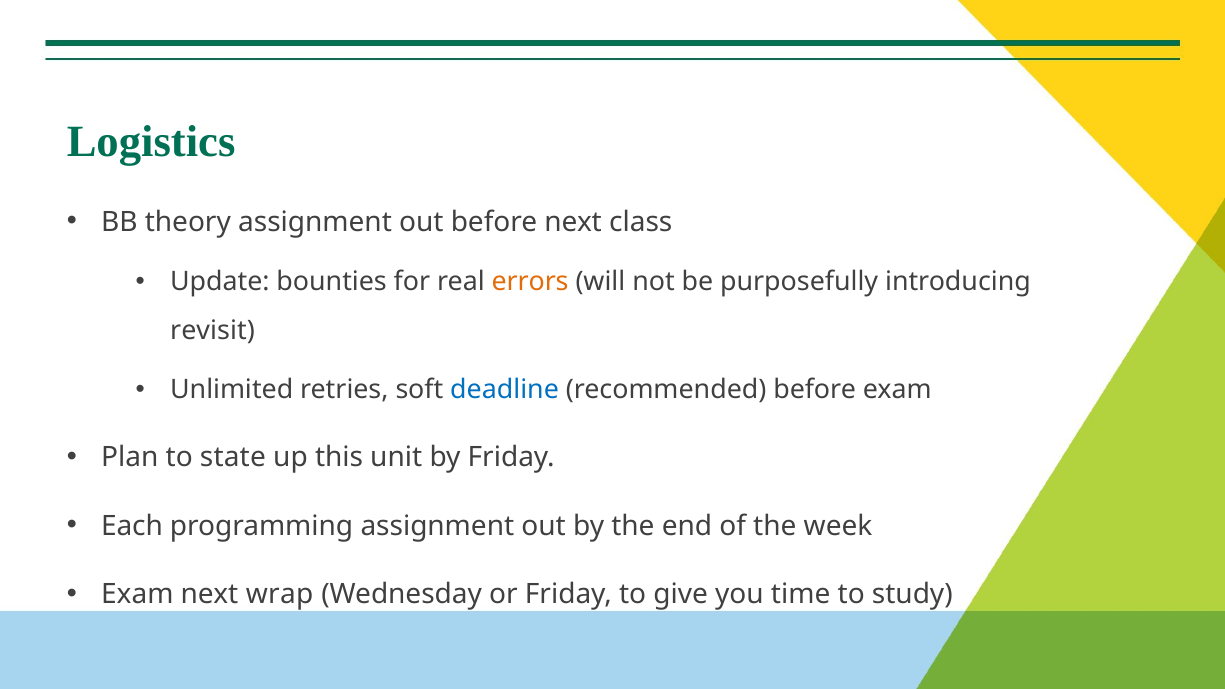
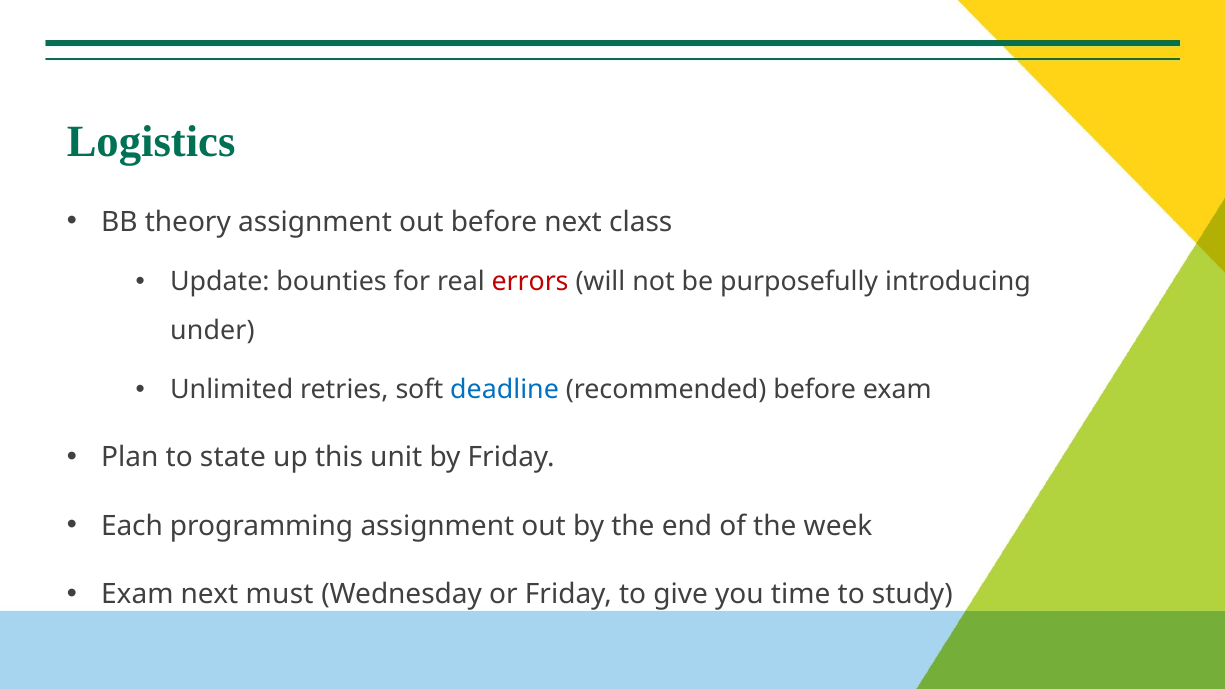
errors colour: orange -> red
revisit: revisit -> under
wrap: wrap -> must
